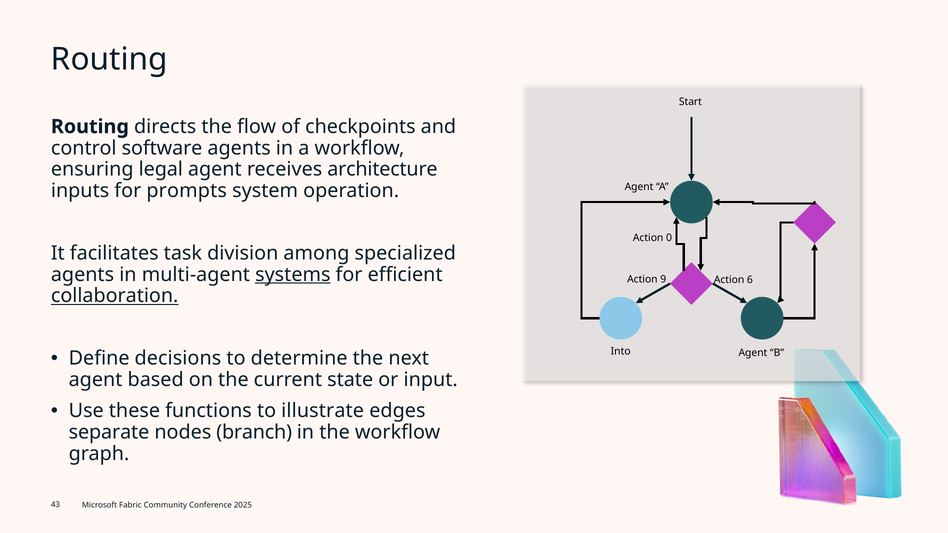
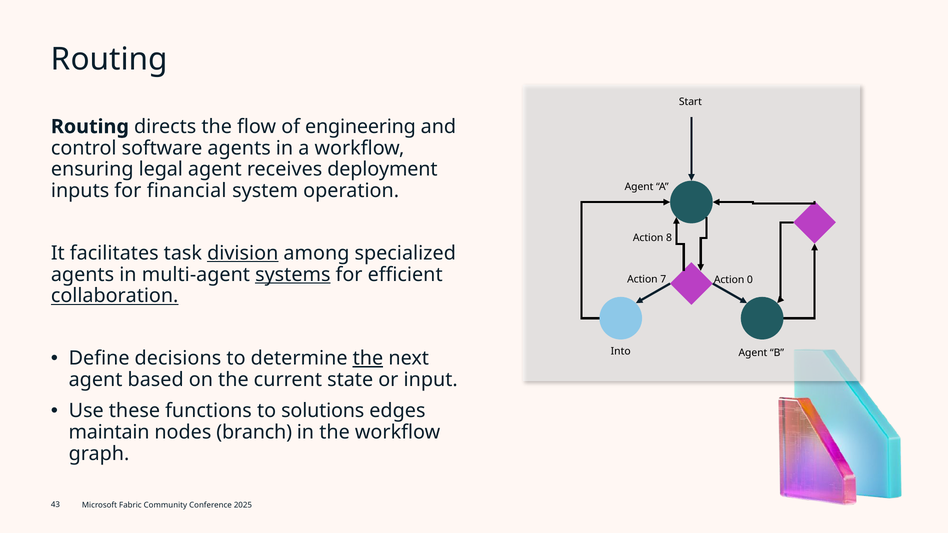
checkpoints: checkpoints -> engineering
architecture: architecture -> deployment
prompts: prompts -> financial
0: 0 -> 8
division underline: none -> present
9: 9 -> 7
6: 6 -> 0
the at (368, 358) underline: none -> present
illustrate: illustrate -> solutions
separate: separate -> maintain
